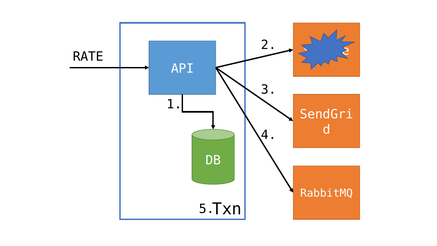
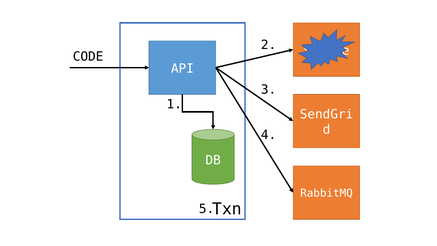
RATE: RATE -> CODE
